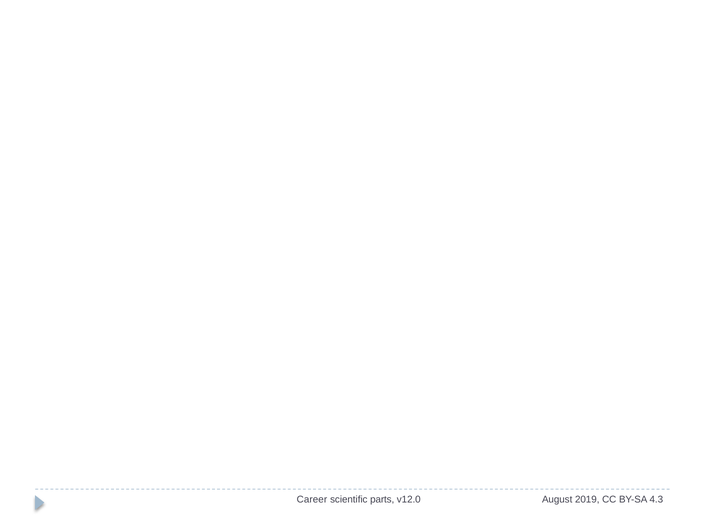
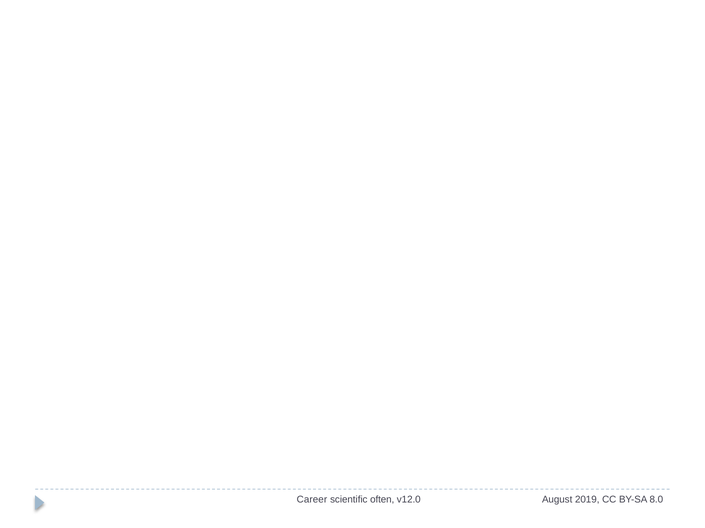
parts: parts -> often
4.3: 4.3 -> 8.0
